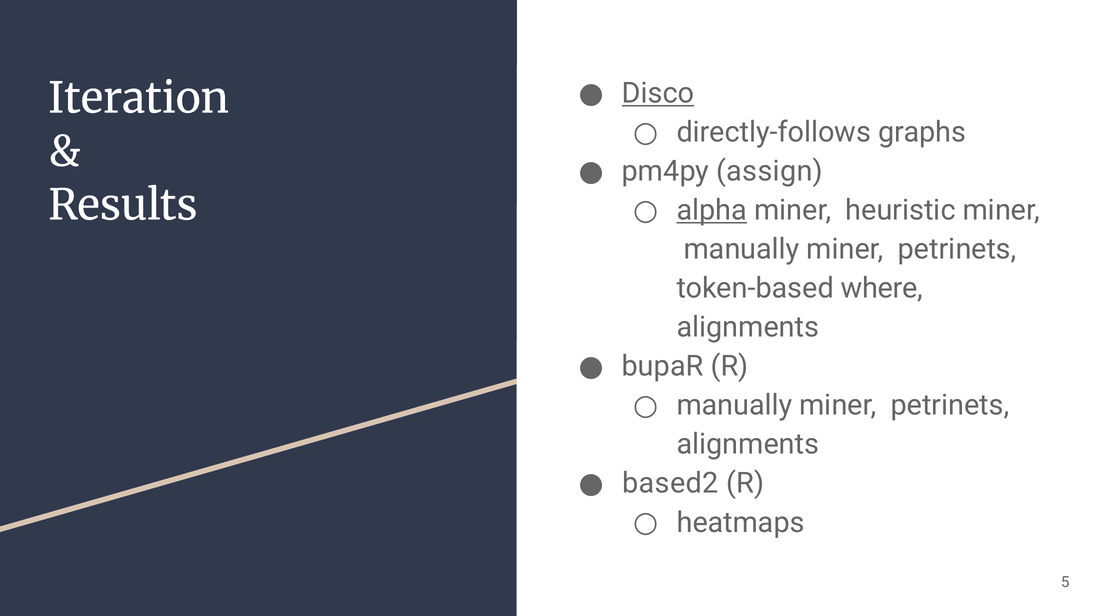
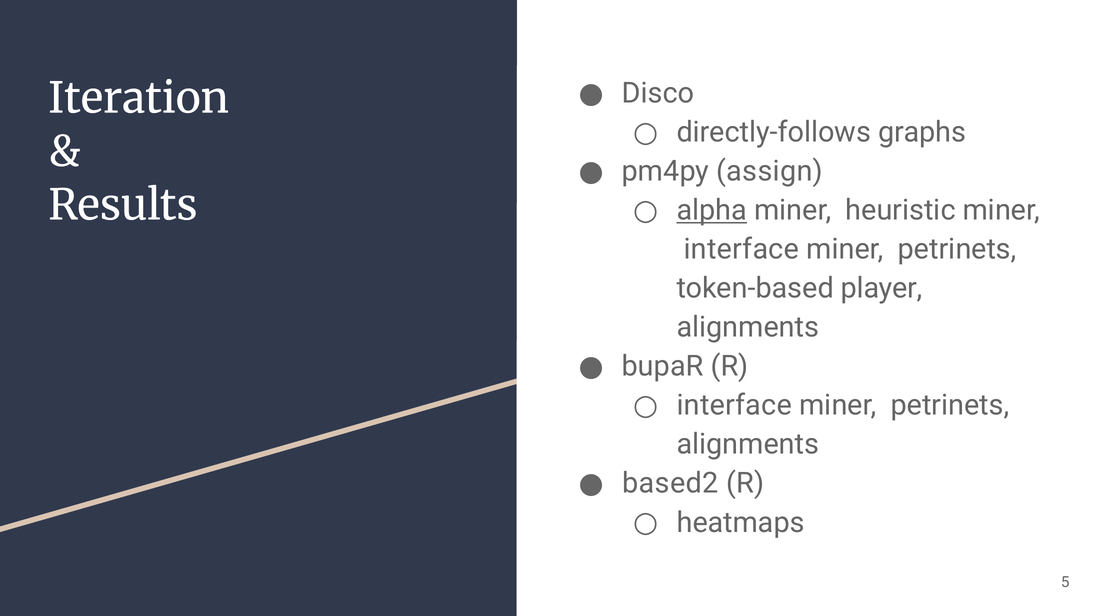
Disco underline: present -> none
manually at (742, 249): manually -> interface
where: where -> player
manually at (734, 405): manually -> interface
